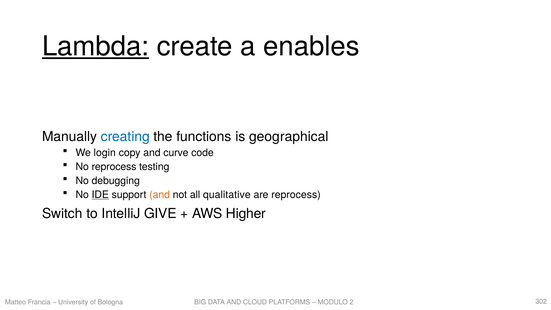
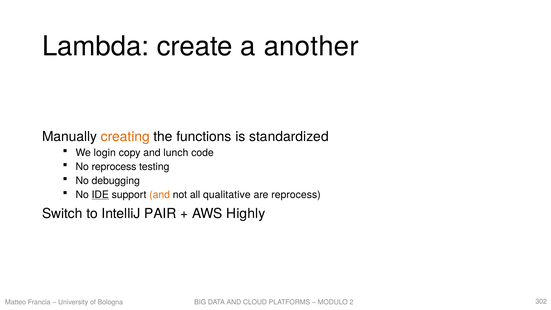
Lambda underline: present -> none
enables: enables -> another
creating colour: blue -> orange
geographical: geographical -> standardized
curve: curve -> lunch
GIVE: GIVE -> PAIR
Higher: Higher -> Highly
